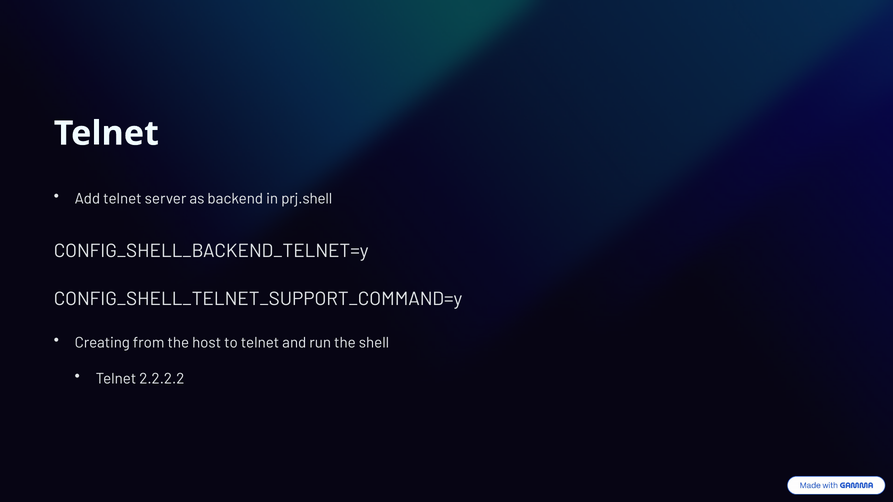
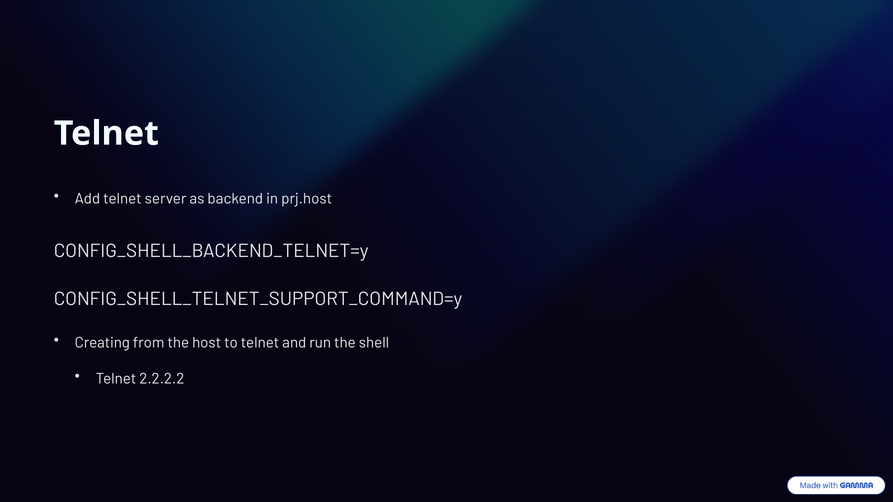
prj.shell: prj.shell -> prj.host
